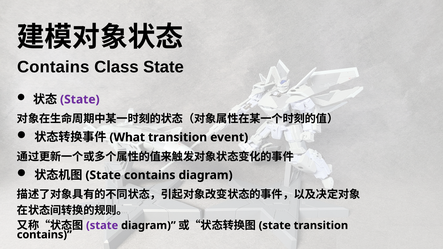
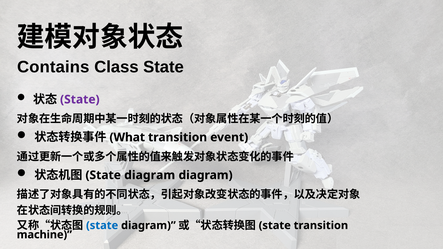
contains at (150, 175): contains -> diagram
state at (102, 226) colour: purple -> blue
contains at (44, 235): contains -> machine
